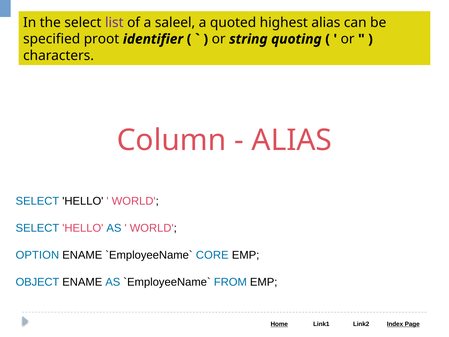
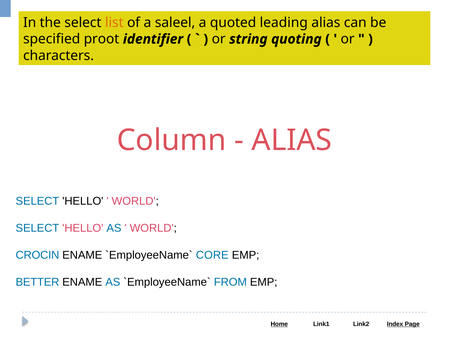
list colour: purple -> orange
highest: highest -> leading
OPTION: OPTION -> CROCIN
OBJECT: OBJECT -> BETTER
